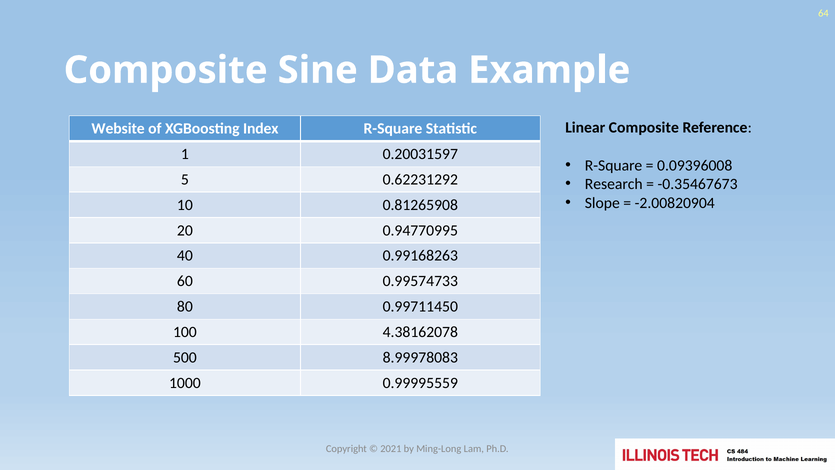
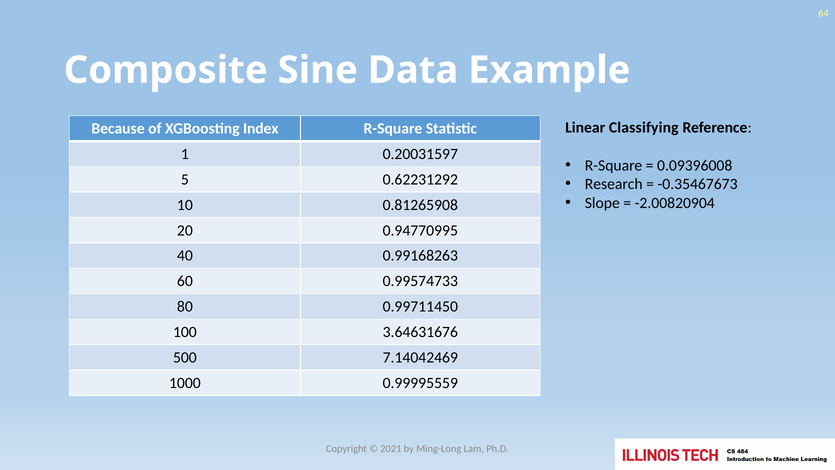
Linear Composite: Composite -> Classifying
Website: Website -> Because
4.38162078: 4.38162078 -> 3.64631676
8.99978083: 8.99978083 -> 7.14042469
